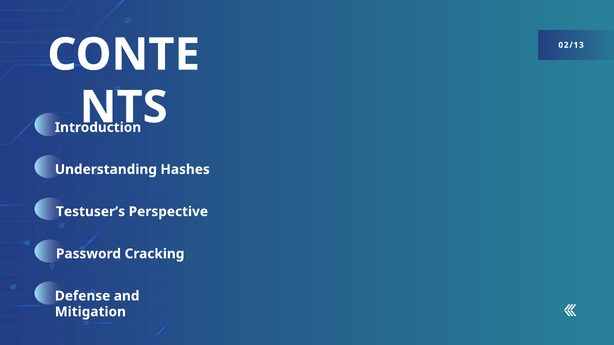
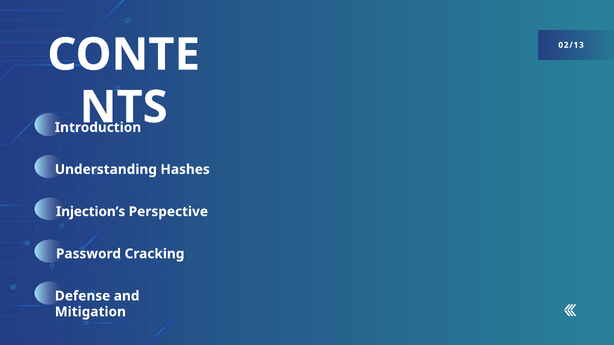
Testuser’s: Testuser’s -> Injection’s
